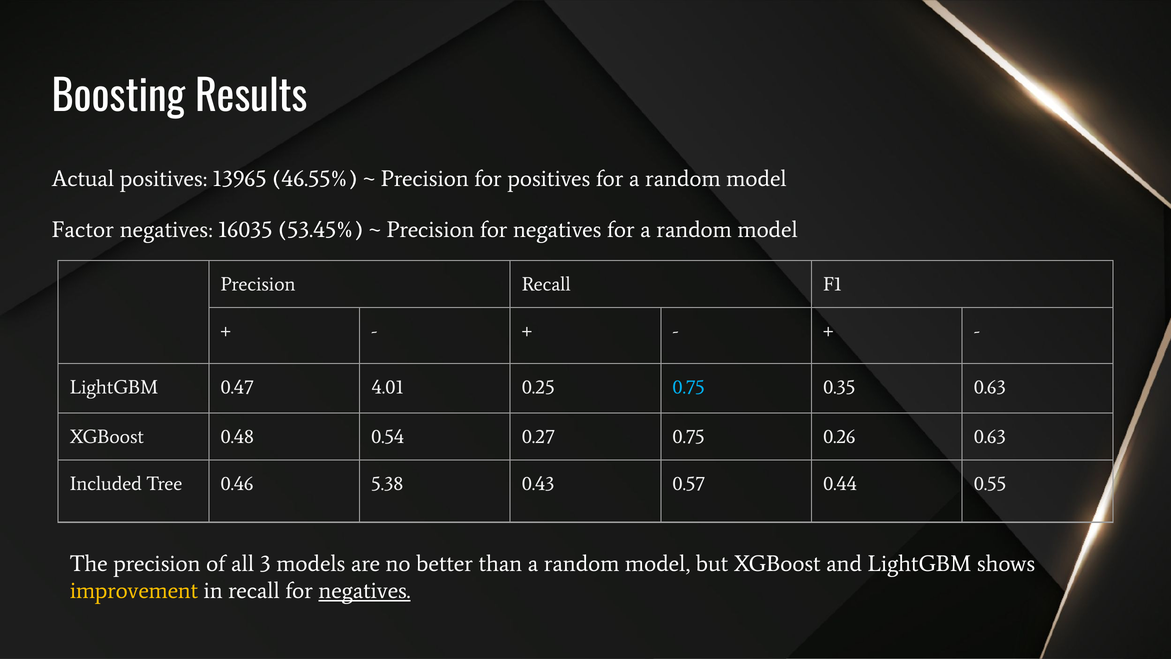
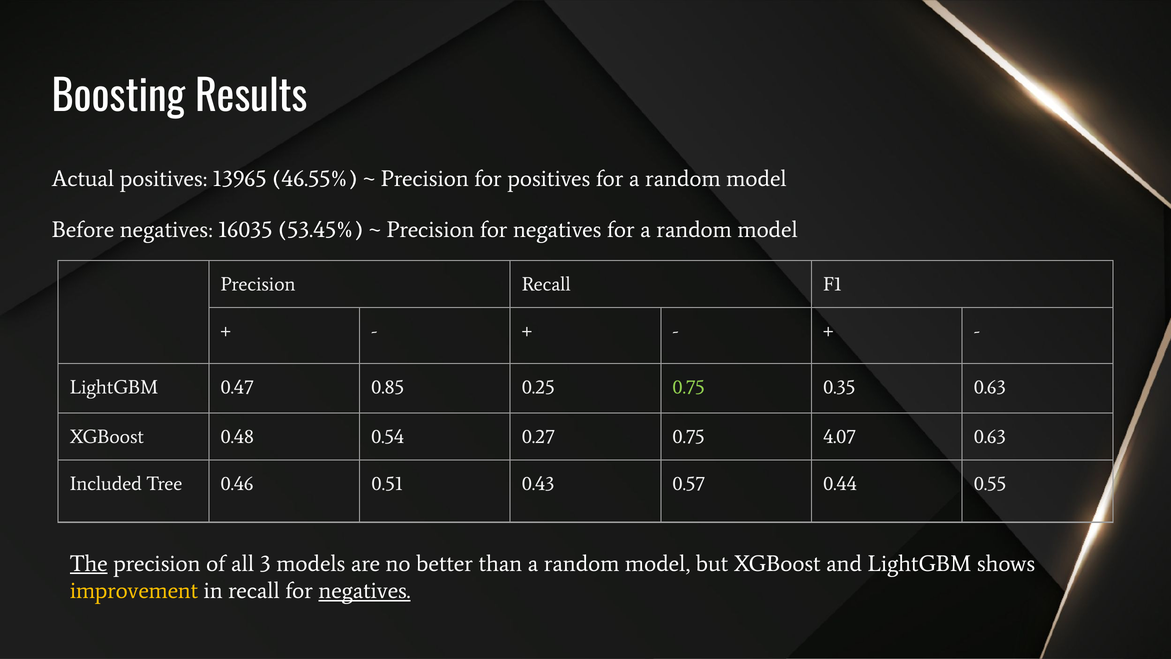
Factor: Factor -> Before
4.01: 4.01 -> 0.85
0.75 at (689, 387) colour: light blue -> light green
0.26: 0.26 -> 4.07
5.38: 5.38 -> 0.51
The underline: none -> present
